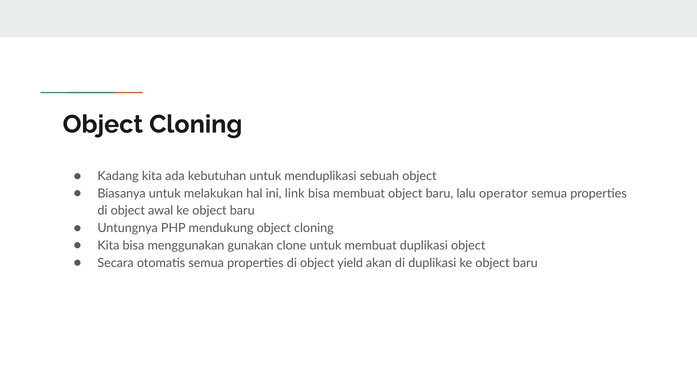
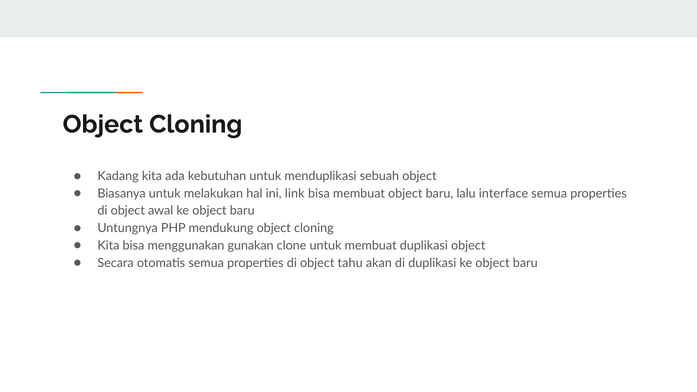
operator: operator -> interface
yield: yield -> tahu
